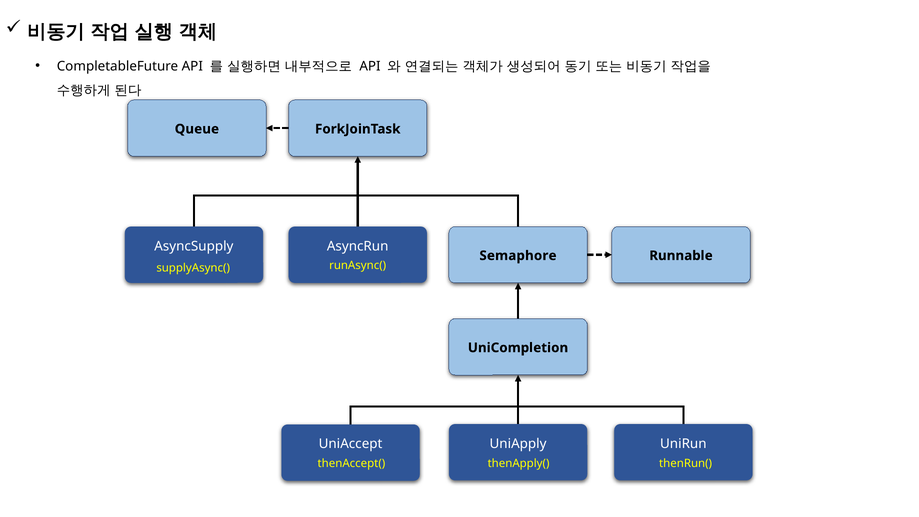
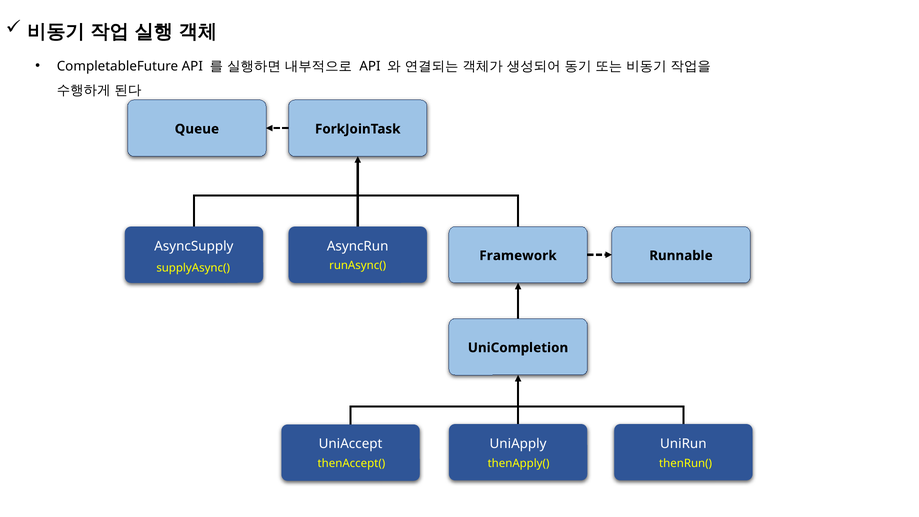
Semaphore: Semaphore -> Framework
